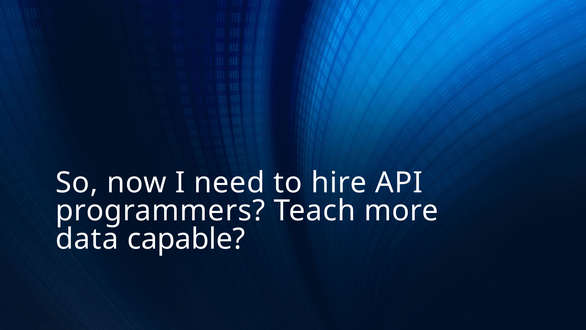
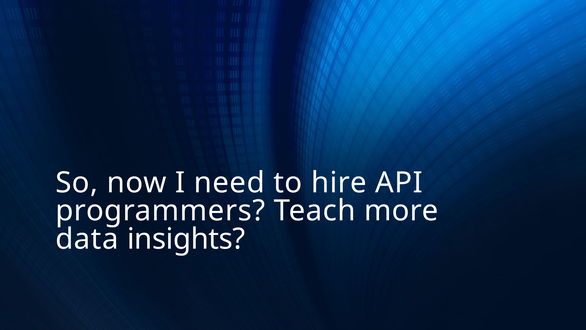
capable: capable -> insights
